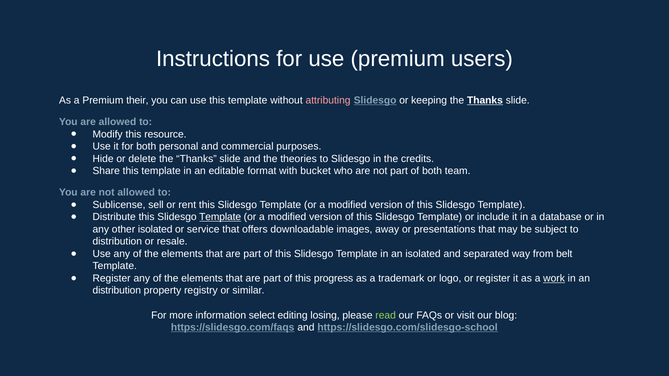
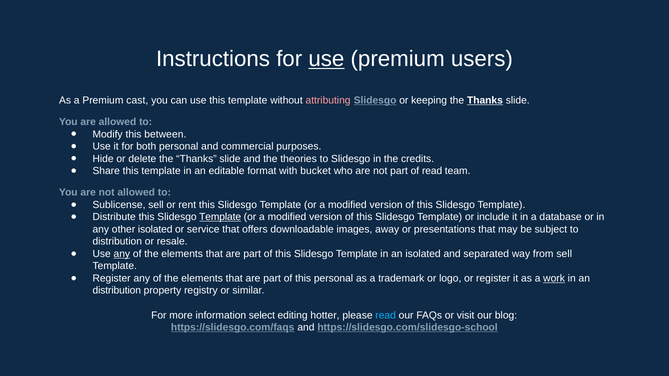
use at (326, 59) underline: none -> present
their: their -> cast
resource: resource -> between
of both: both -> read
any at (122, 254) underline: none -> present
from belt: belt -> sell
this progress: progress -> personal
losing: losing -> hotter
read at (386, 315) colour: light green -> light blue
